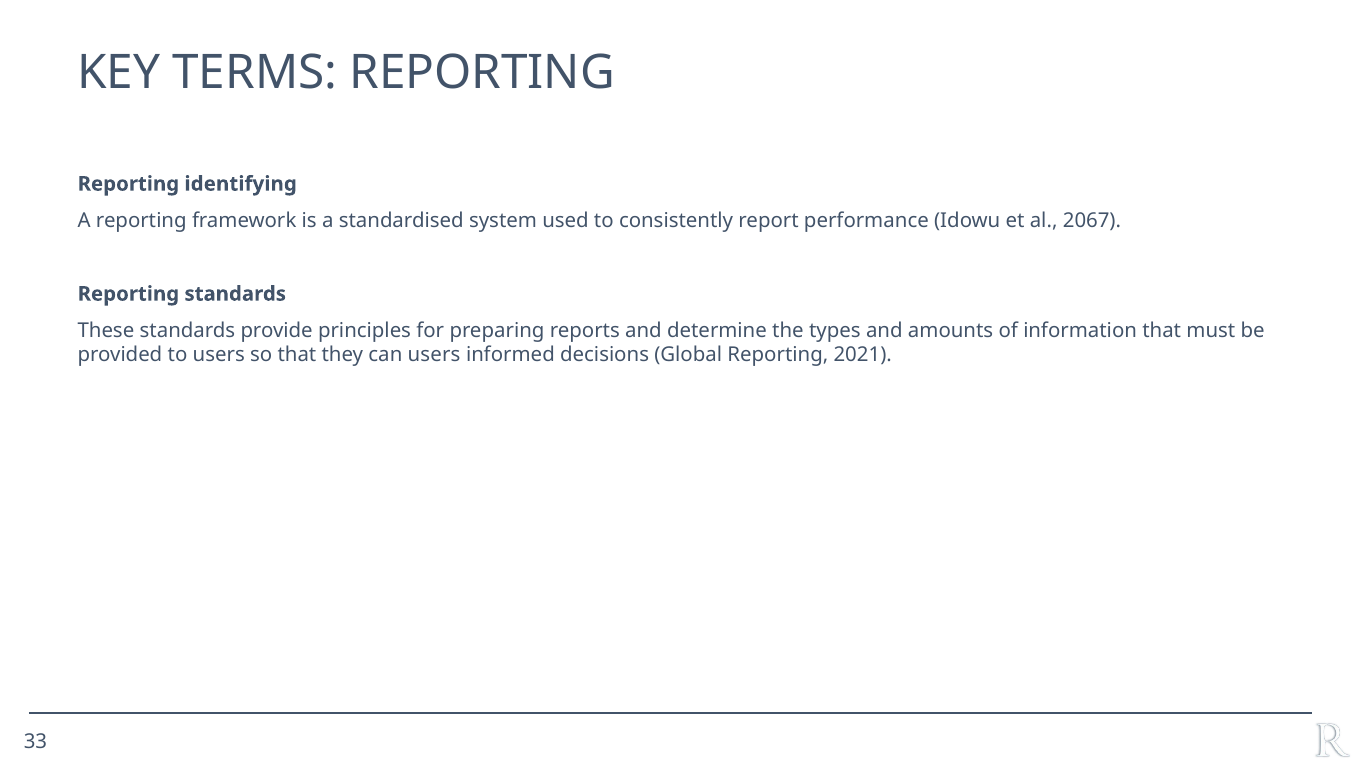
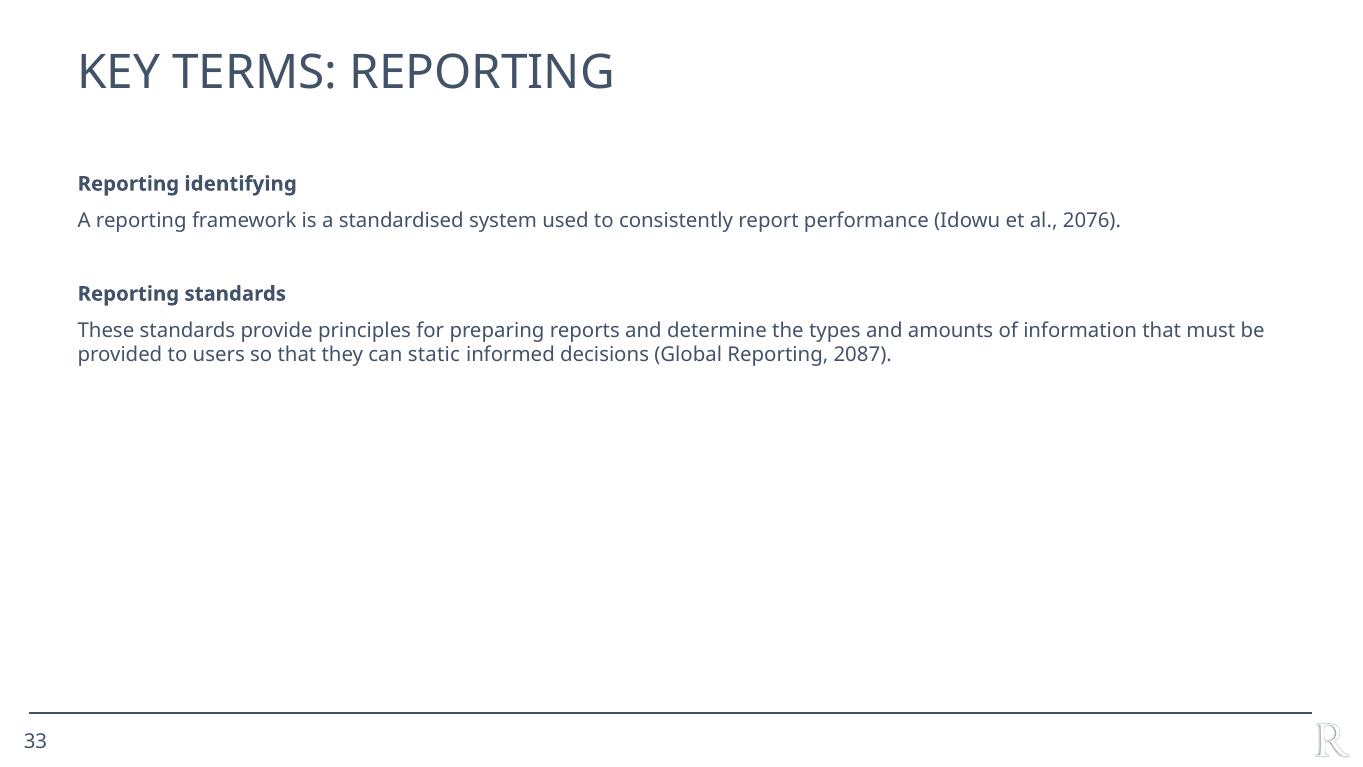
2067: 2067 -> 2076
can users: users -> static
2021: 2021 -> 2087
